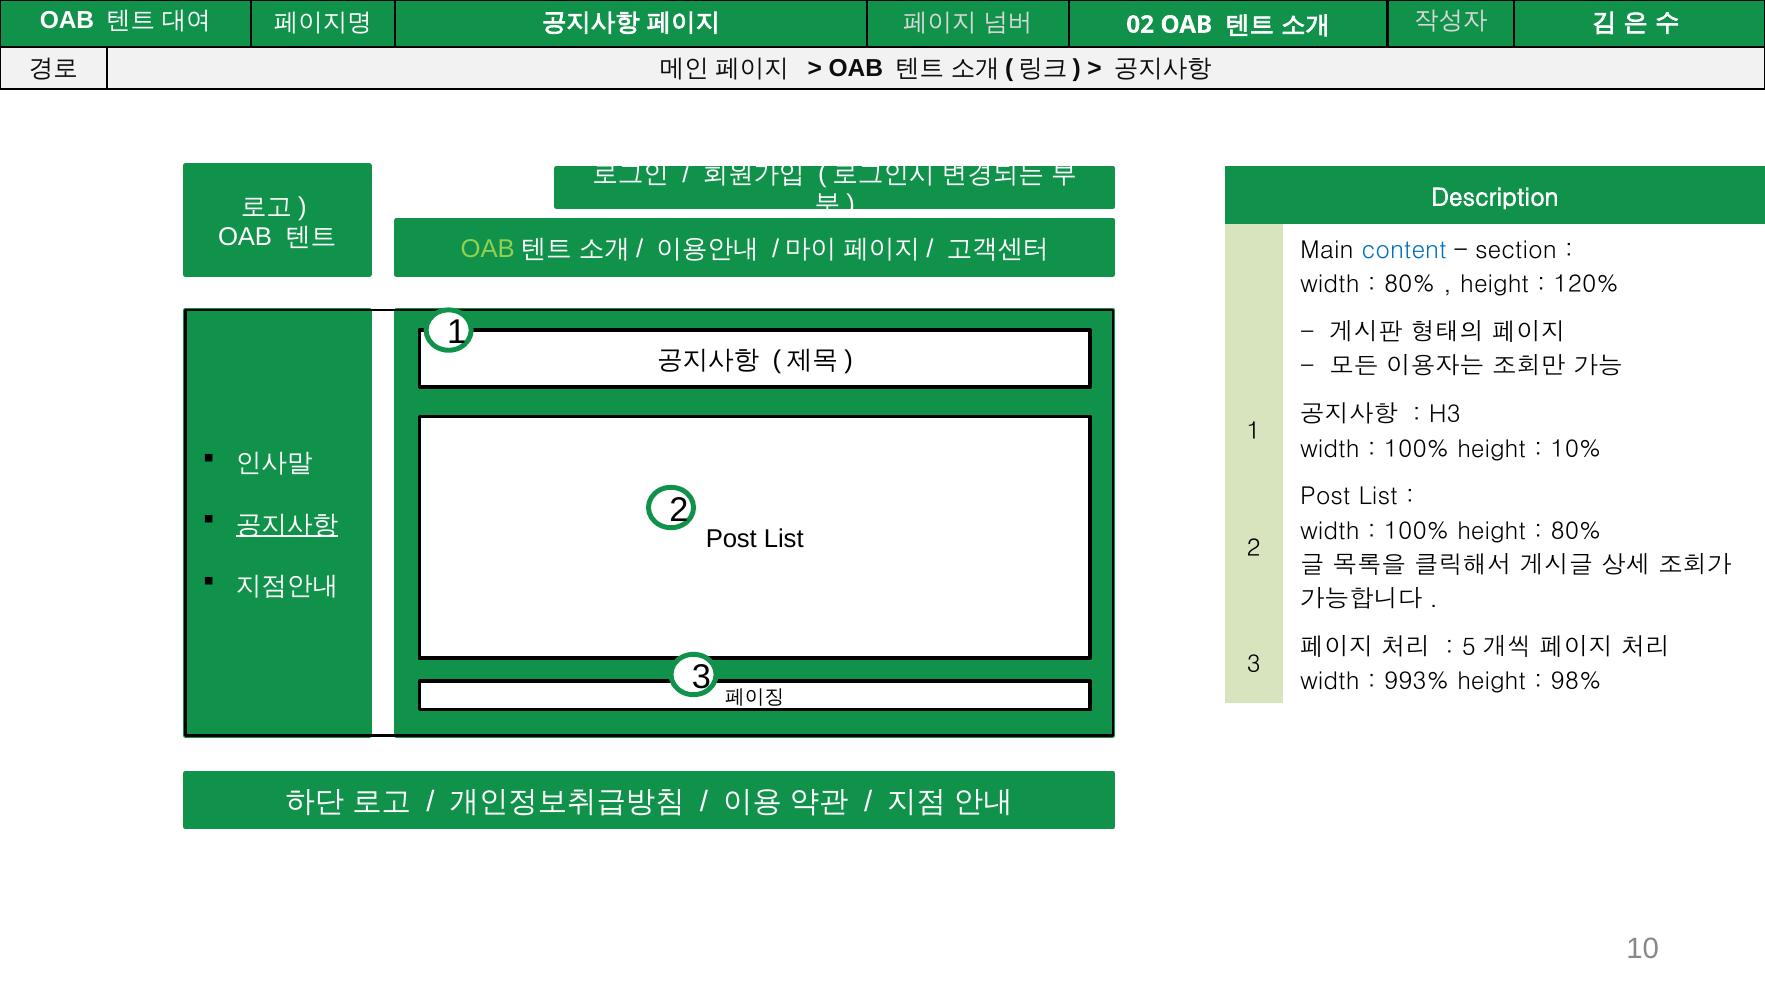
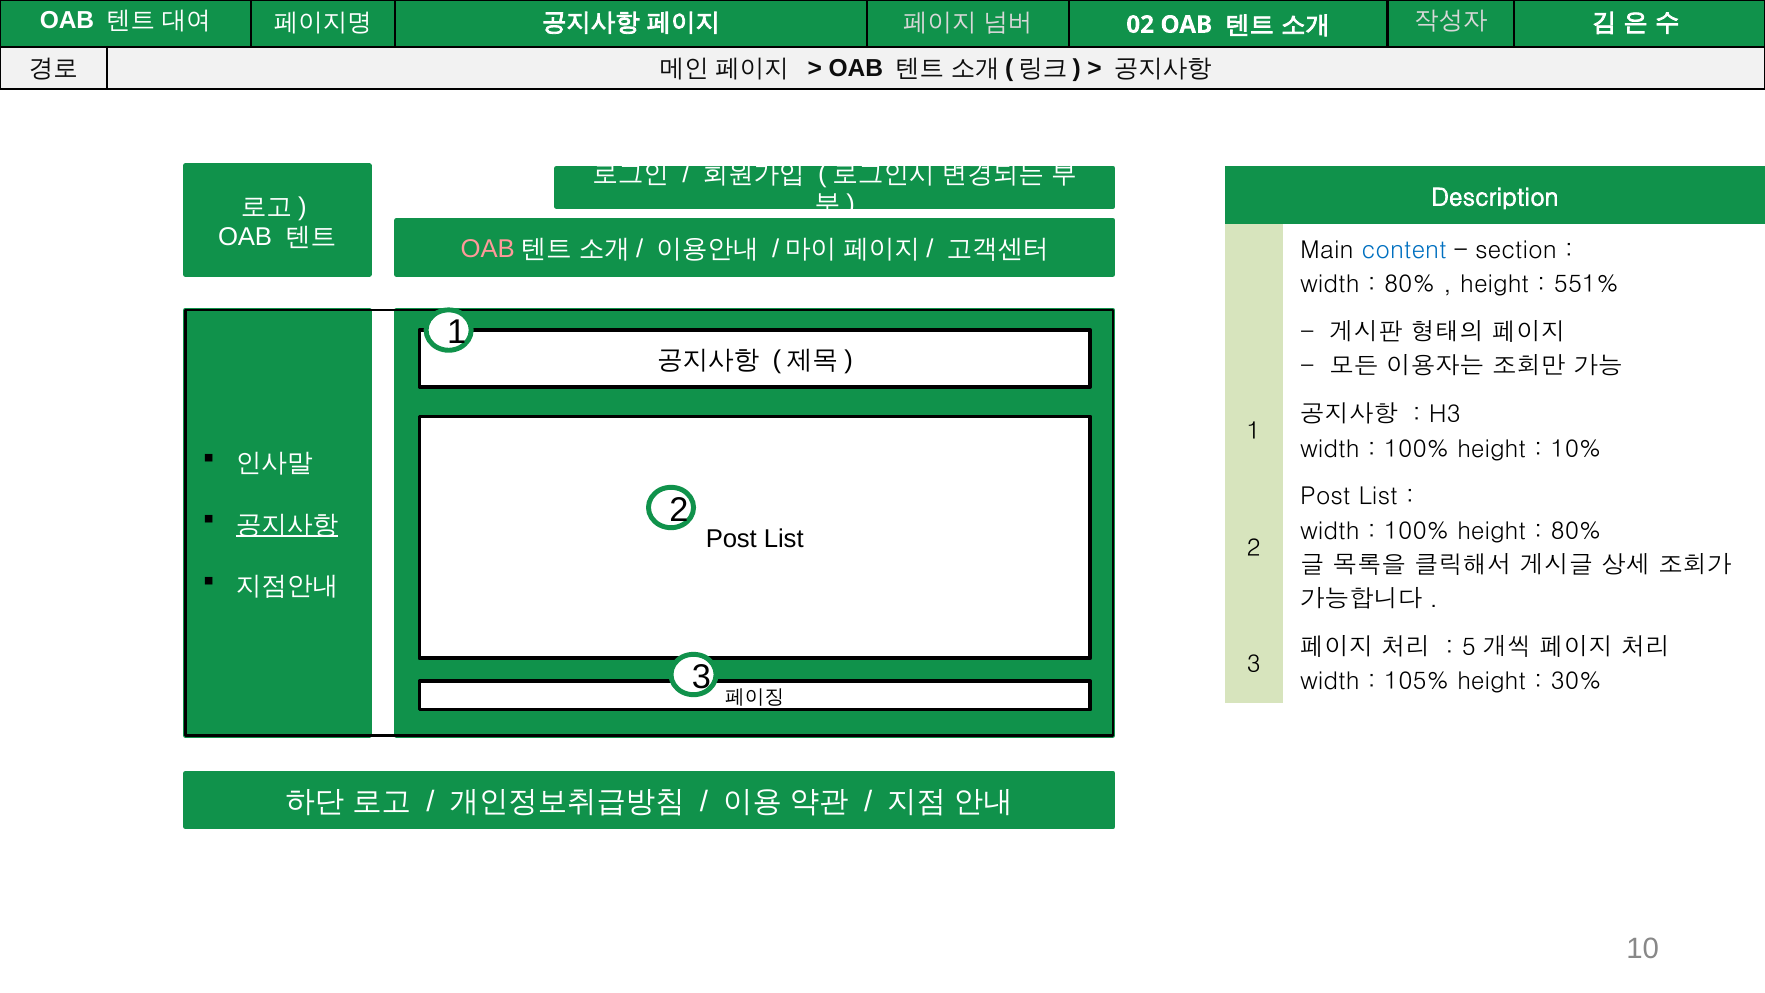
OAB at (488, 249) colour: light green -> pink
120%: 120% -> 551%
993%: 993% -> 105%
98%: 98% -> 30%
